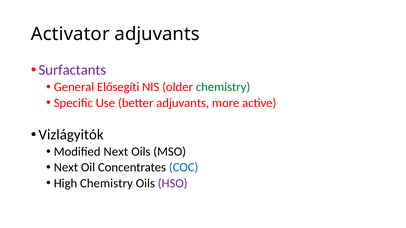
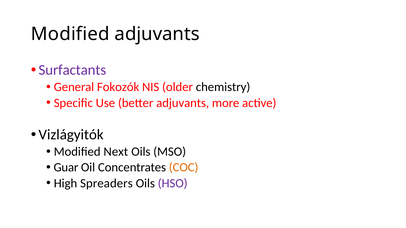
Activator at (70, 34): Activator -> Modified
Elősegíti: Elősegíti -> Fokozók
chemistry at (223, 87) colour: green -> black
Next at (66, 168): Next -> Guar
COC colour: blue -> orange
High Chemistry: Chemistry -> Spreaders
